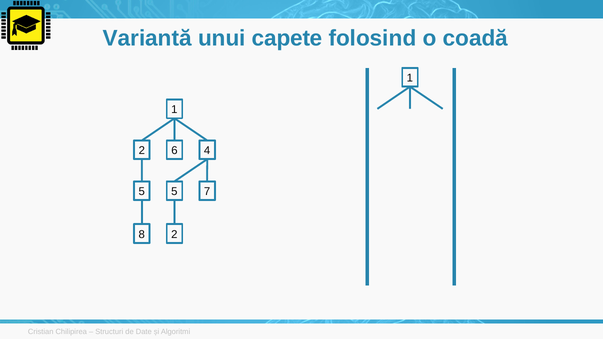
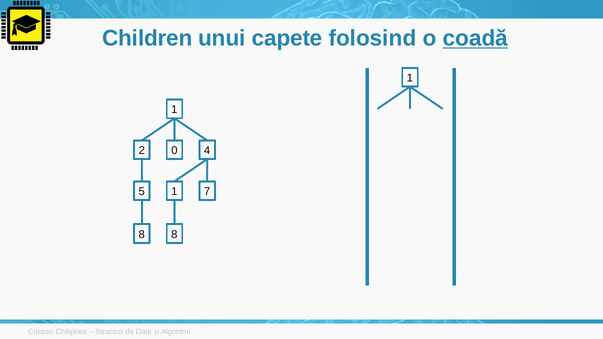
Variantă: Variantă -> Children
coadă underline: none -> present
6: 6 -> 0
5 5: 5 -> 1
8 2: 2 -> 8
